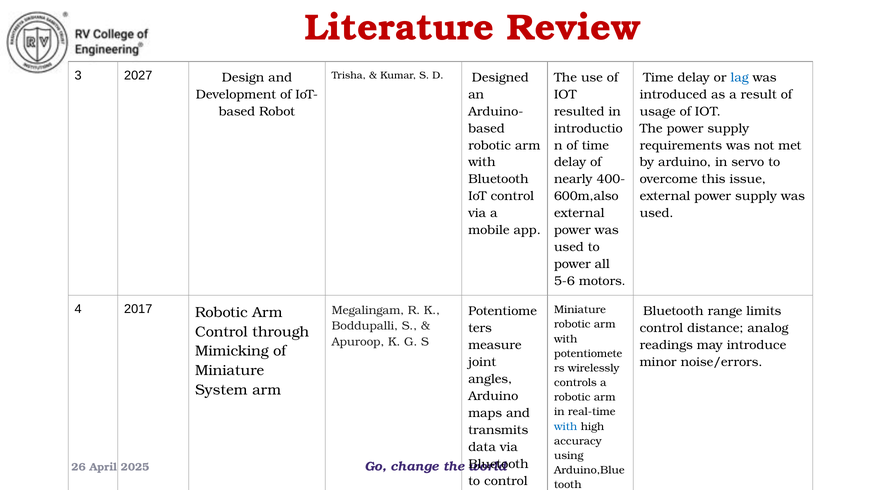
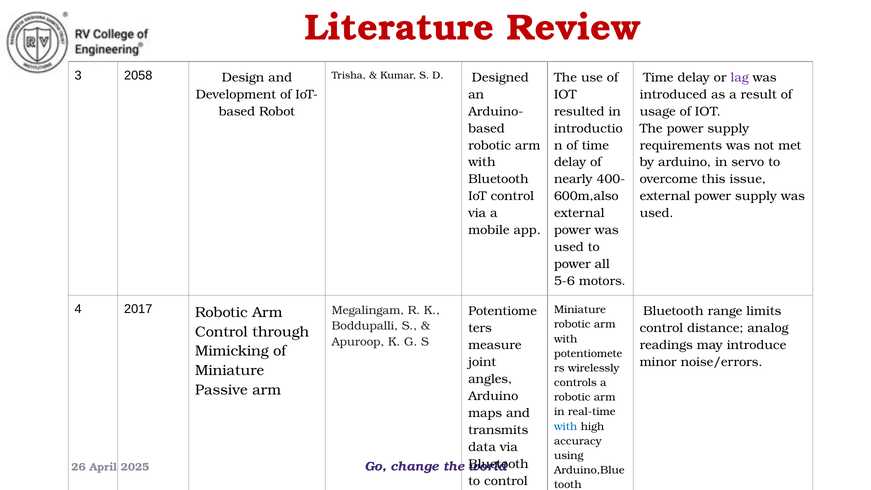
2027: 2027 -> 2058
lag colour: blue -> purple
System: System -> Passive
